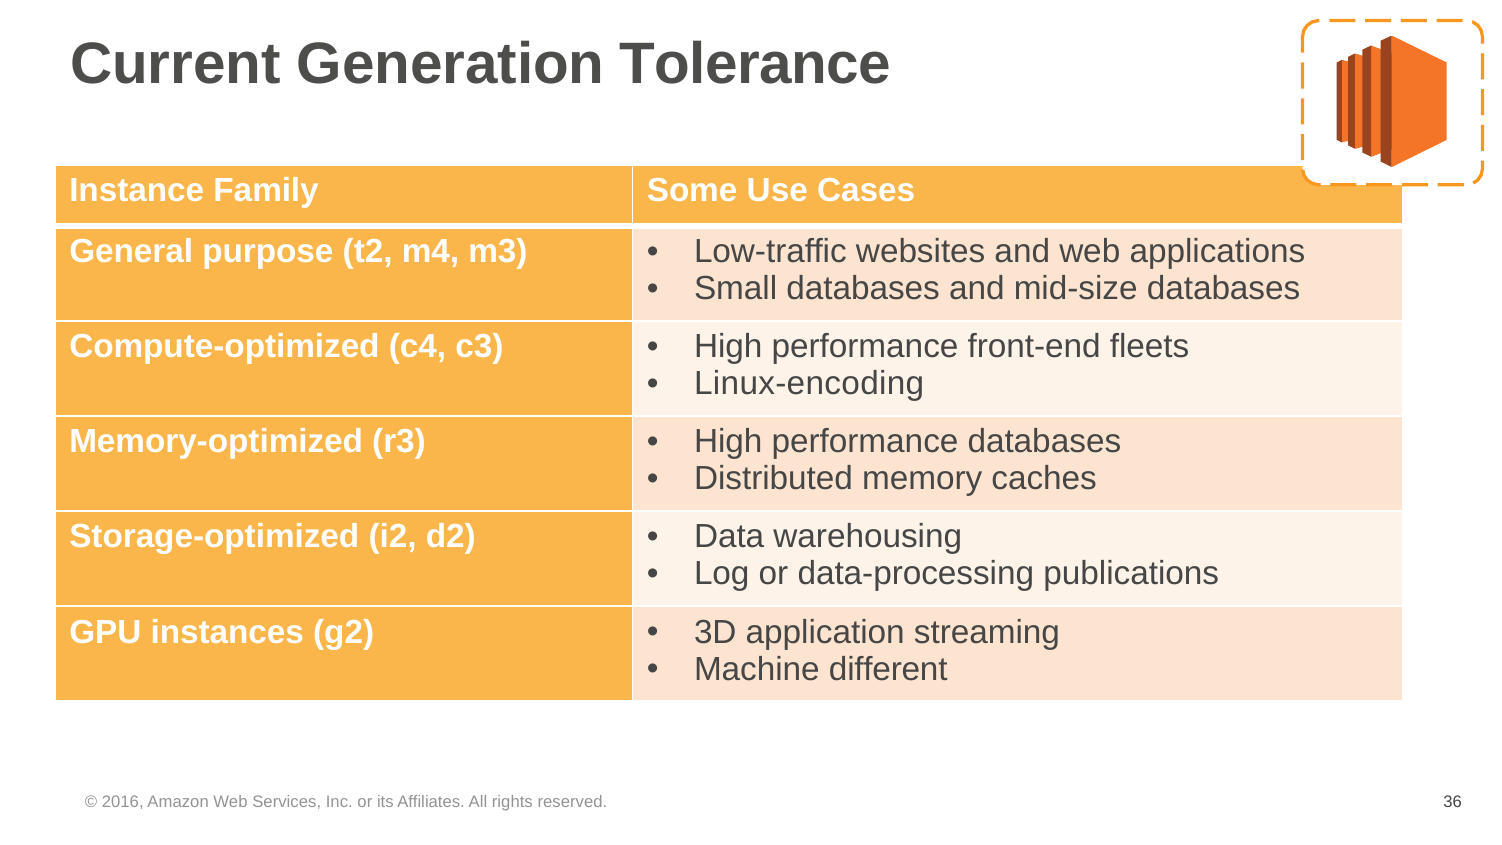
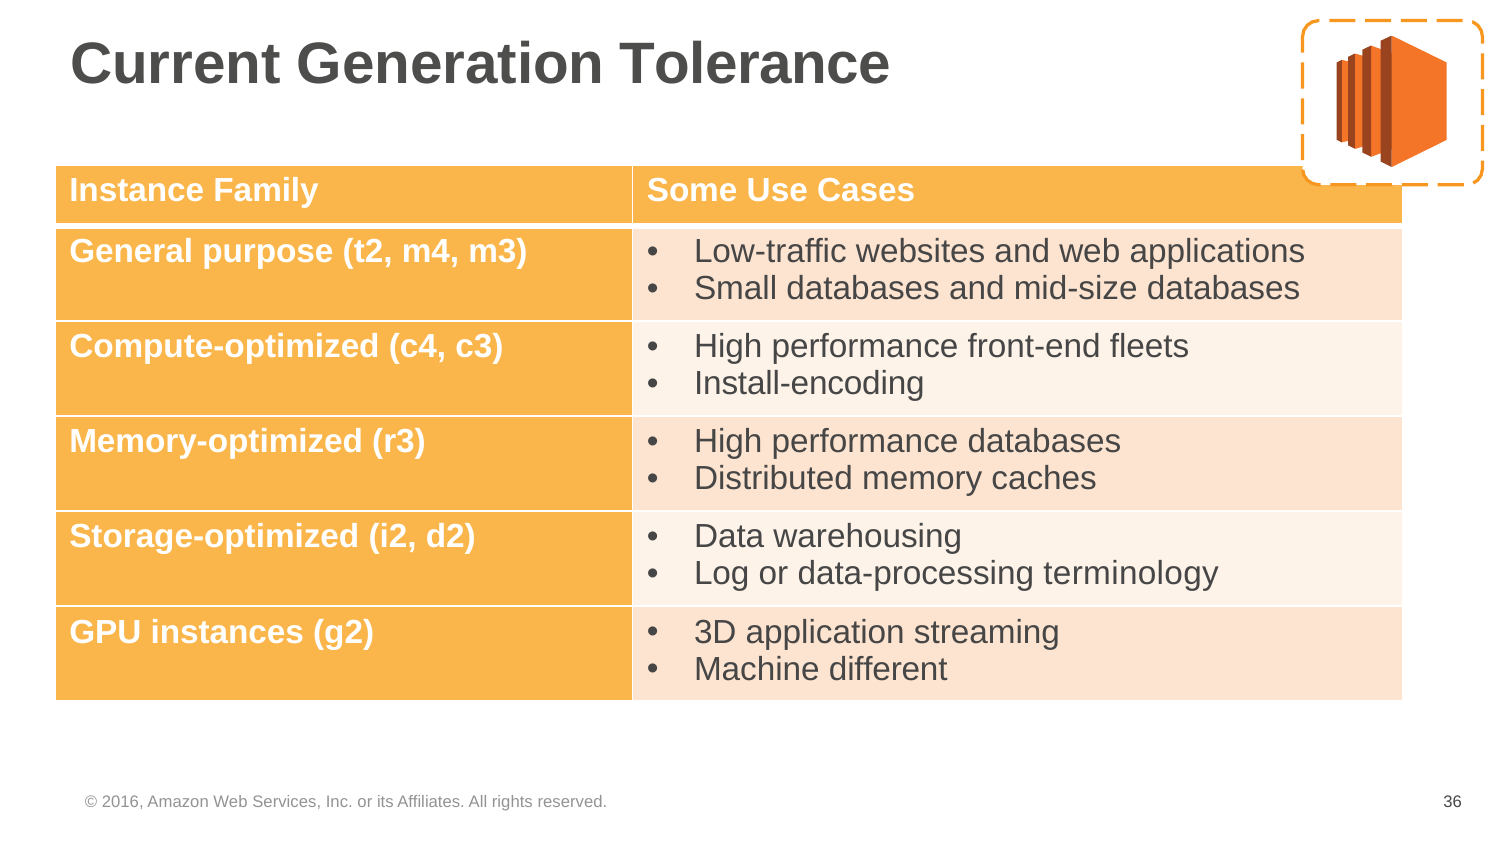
Linux-encoding: Linux-encoding -> Install-encoding
publications: publications -> terminology
